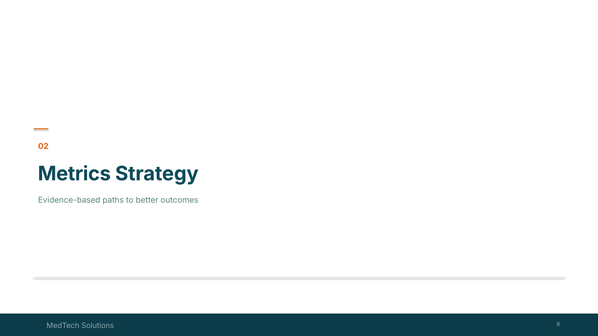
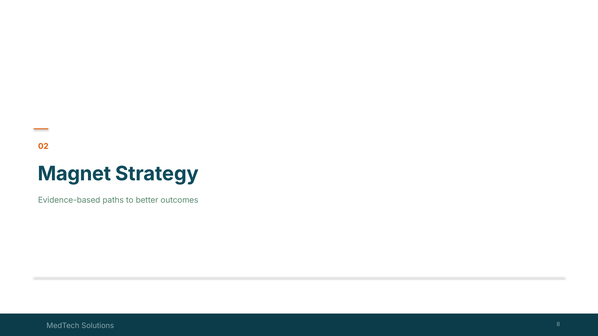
Metrics: Metrics -> Magnet
